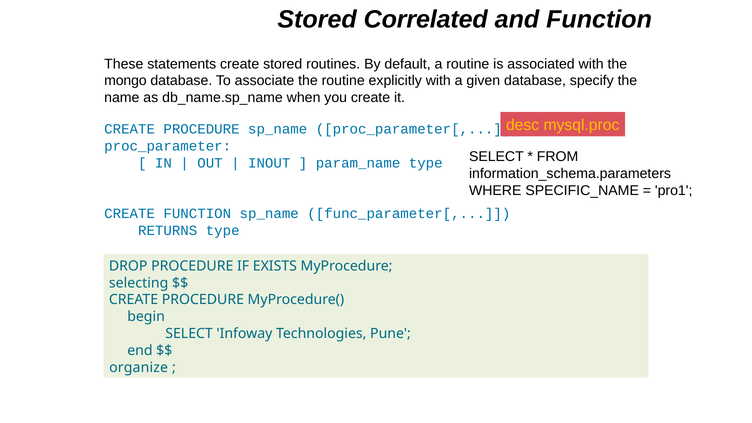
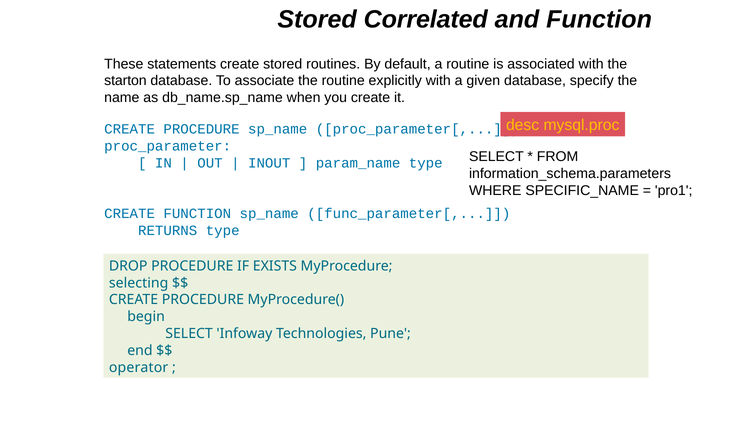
mongo: mongo -> starton
organize: organize -> operator
